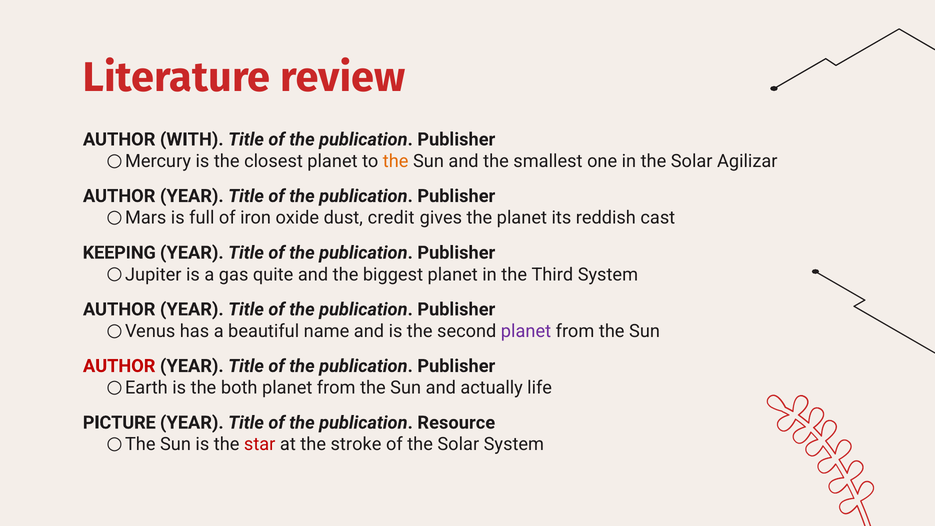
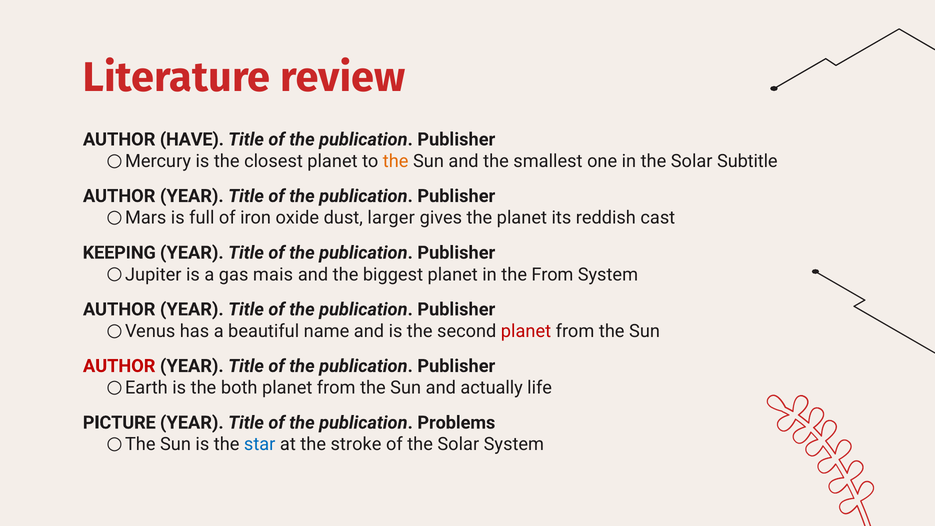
WITH: WITH -> HAVE
Agilizar: Agilizar -> Subtitle
credit: credit -> larger
quite: quite -> mais
the Third: Third -> From
planet at (526, 331) colour: purple -> red
Resource: Resource -> Problems
star colour: red -> blue
